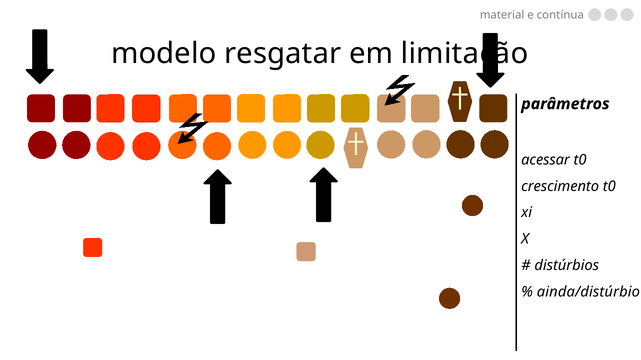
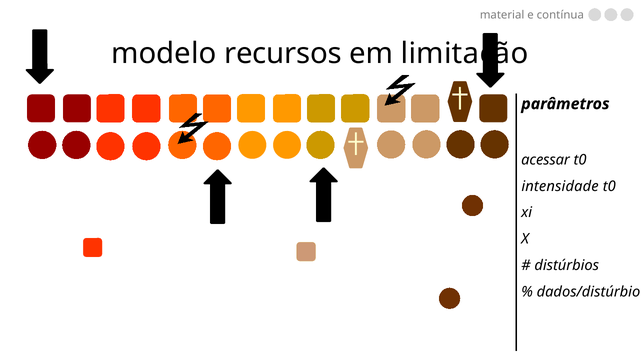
resgatar: resgatar -> recursos
crescimento: crescimento -> intensidade
ainda/distúrbio: ainda/distúrbio -> dados/distúrbio
